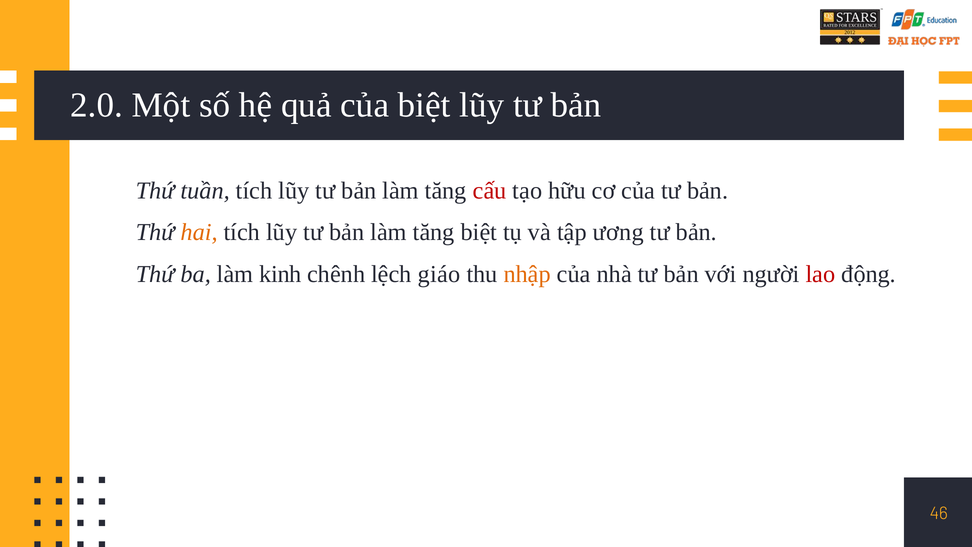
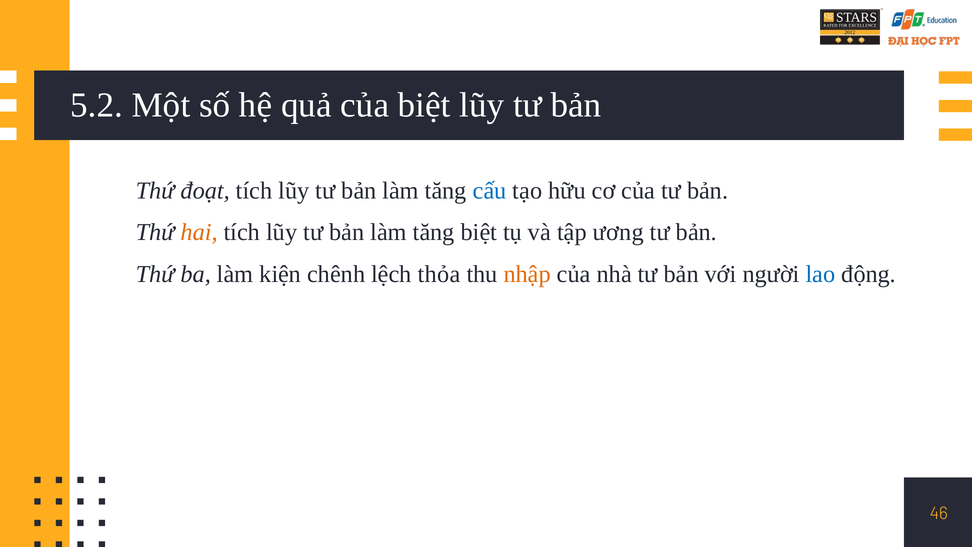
2.0: 2.0 -> 5.2
tuần: tuần -> đoạt
cấu colour: red -> blue
kinh: kinh -> kiện
giáo: giáo -> thỏa
lao colour: red -> blue
